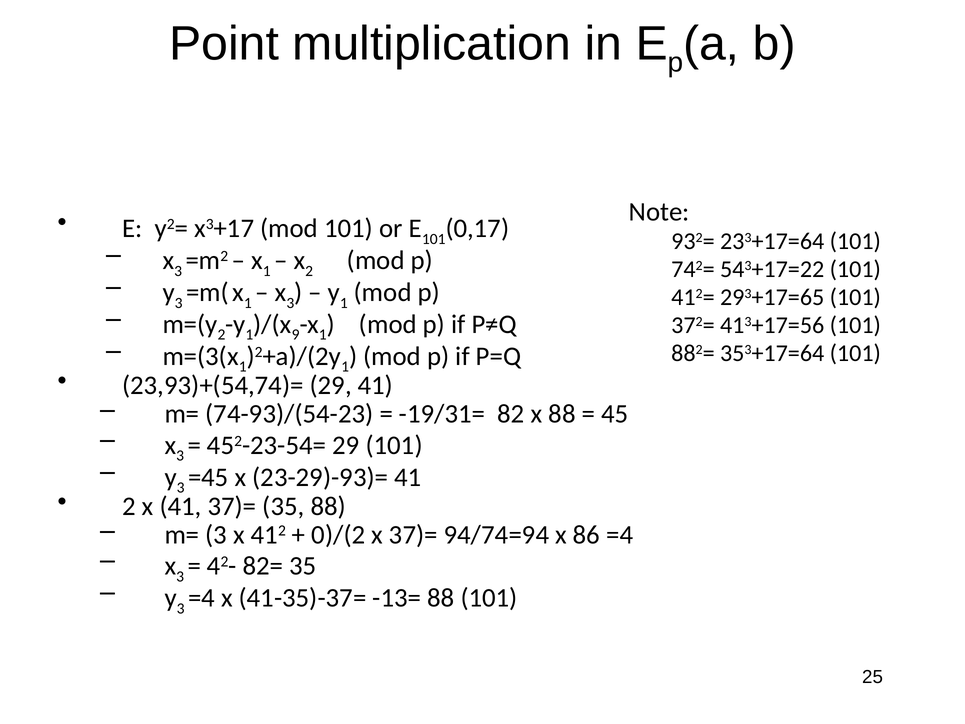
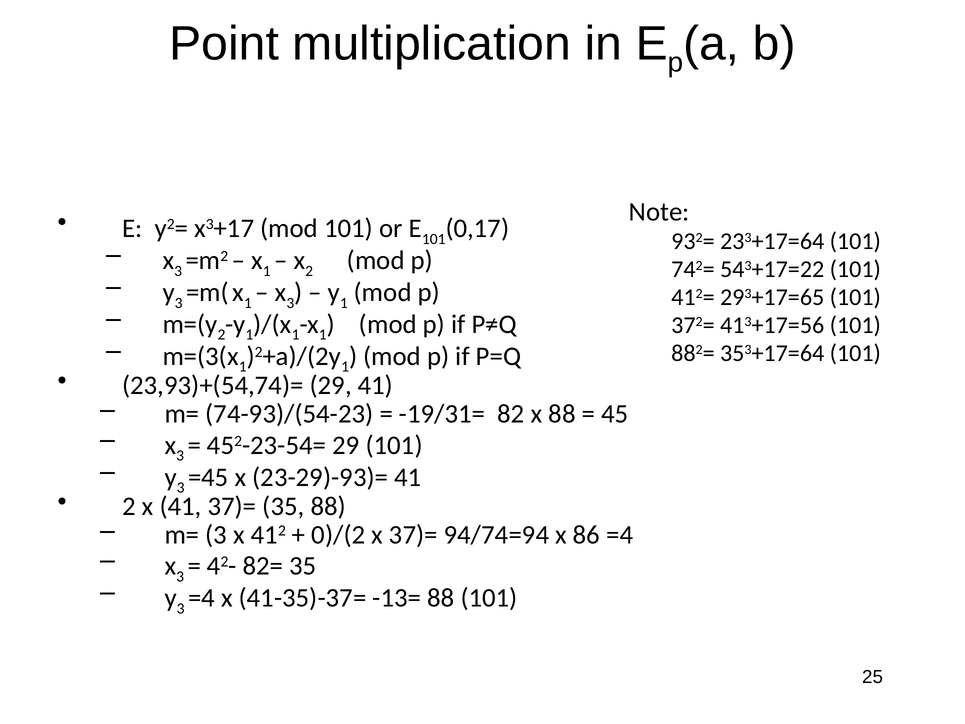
9 at (296, 335): 9 -> 1
